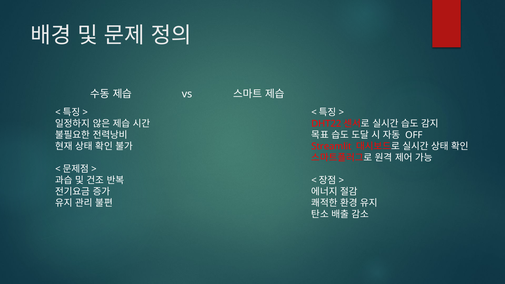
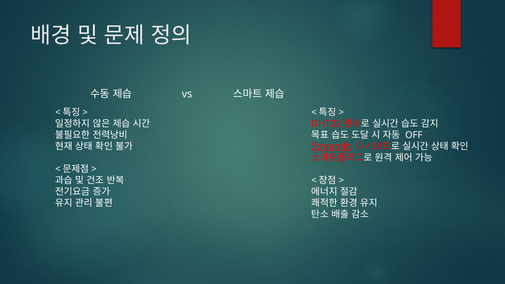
Streamlit underline: none -> present
